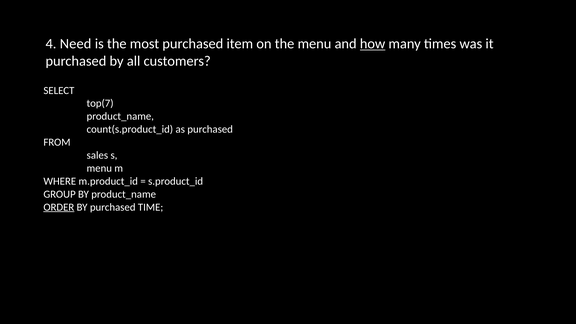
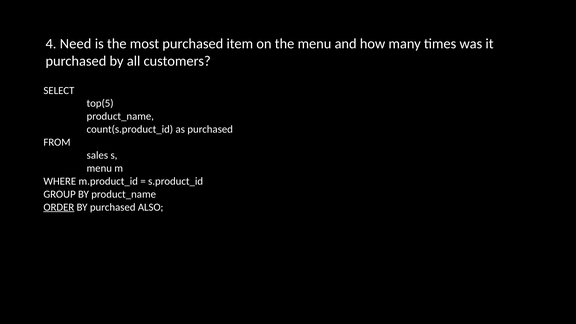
how underline: present -> none
top(7: top(7 -> top(5
TIME: TIME -> ALSO
